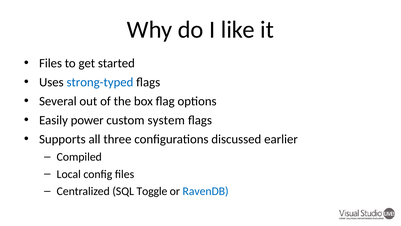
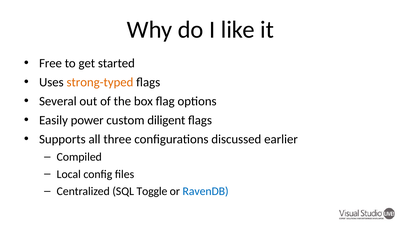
Files at (51, 63): Files -> Free
strong-typed colour: blue -> orange
system: system -> diligent
